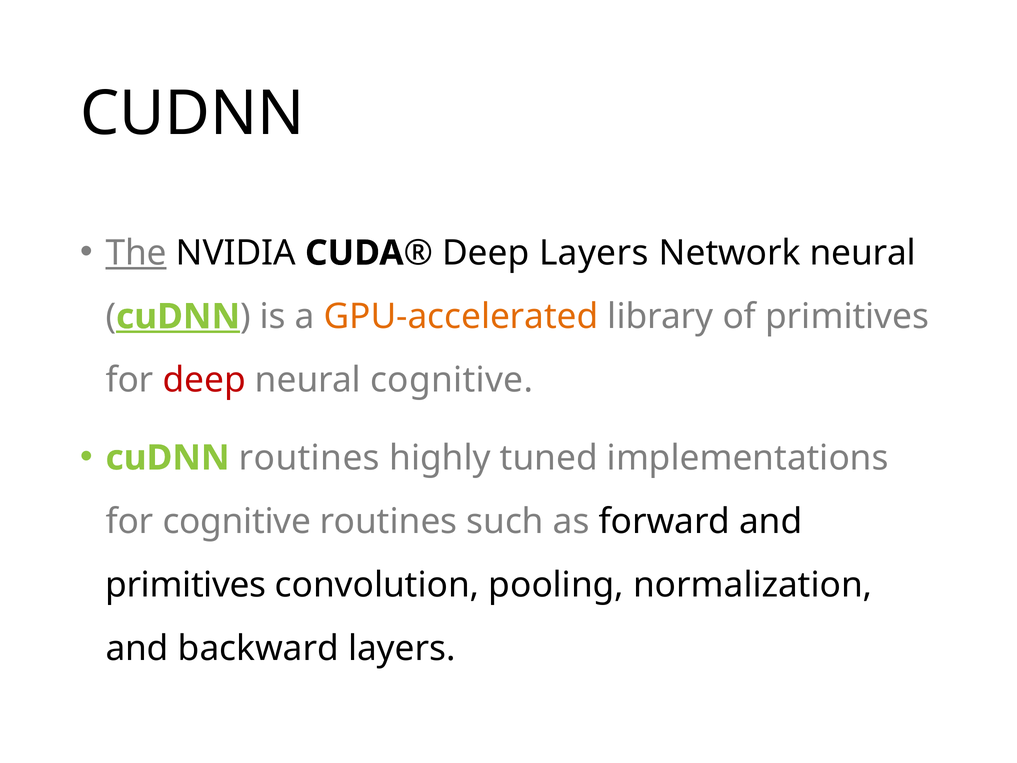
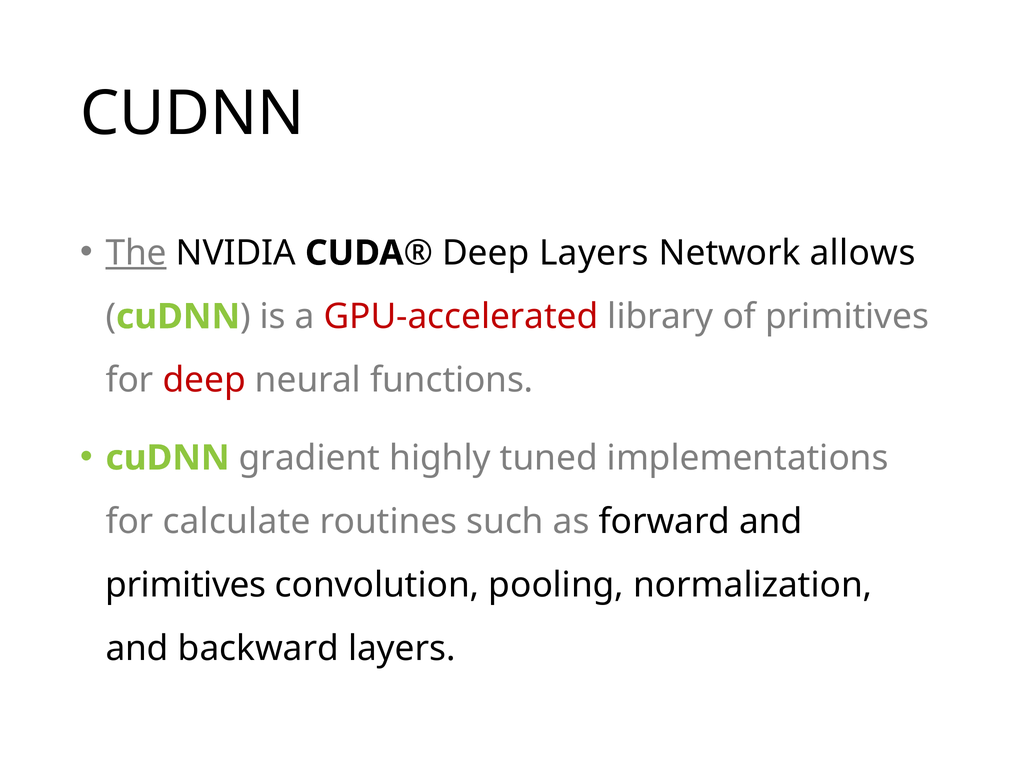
Network neural: neural -> allows
cuDNN at (178, 317) underline: present -> none
GPU-accelerated colour: orange -> red
neural cognitive: cognitive -> functions
cuDNN routines: routines -> gradient
for cognitive: cognitive -> calculate
